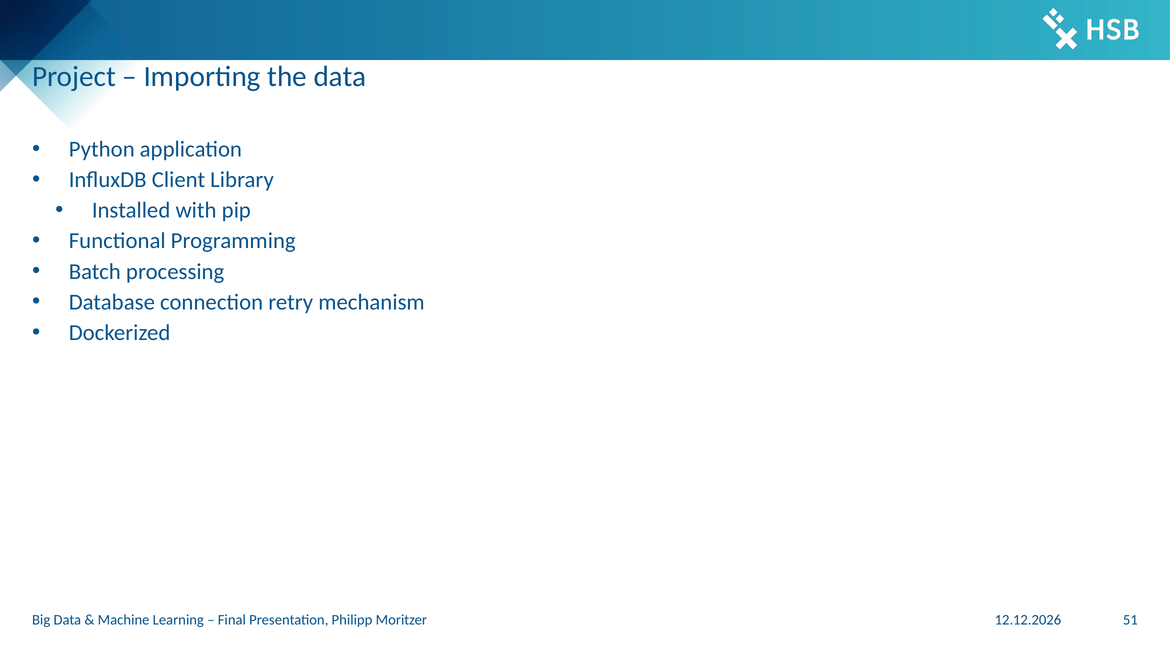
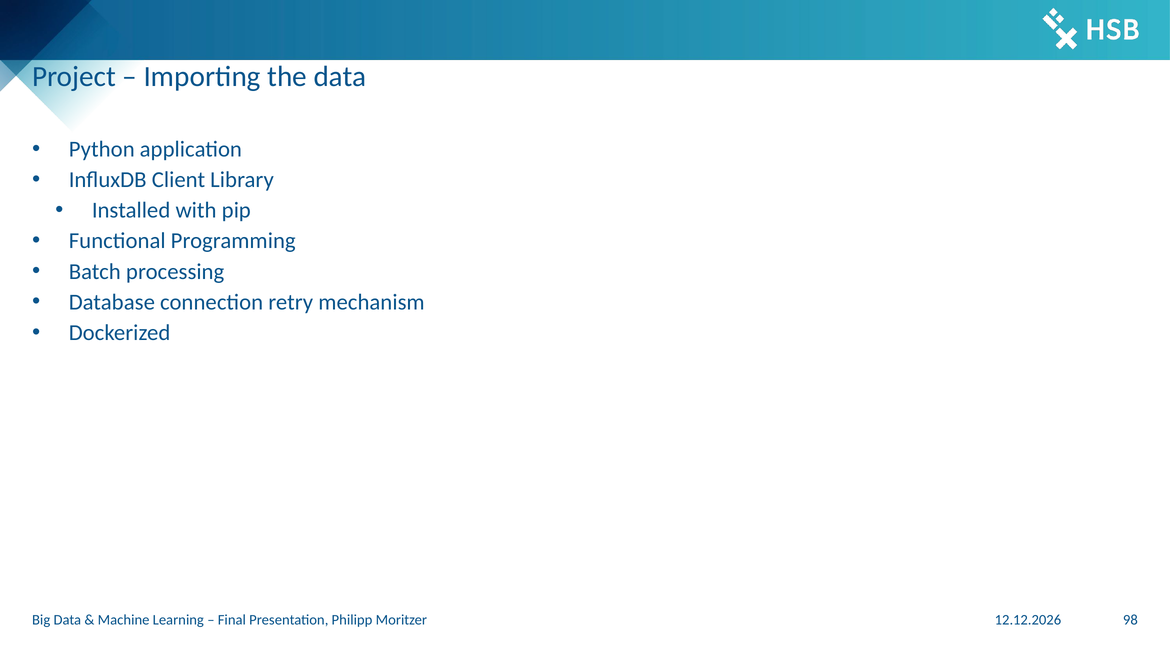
51: 51 -> 98
